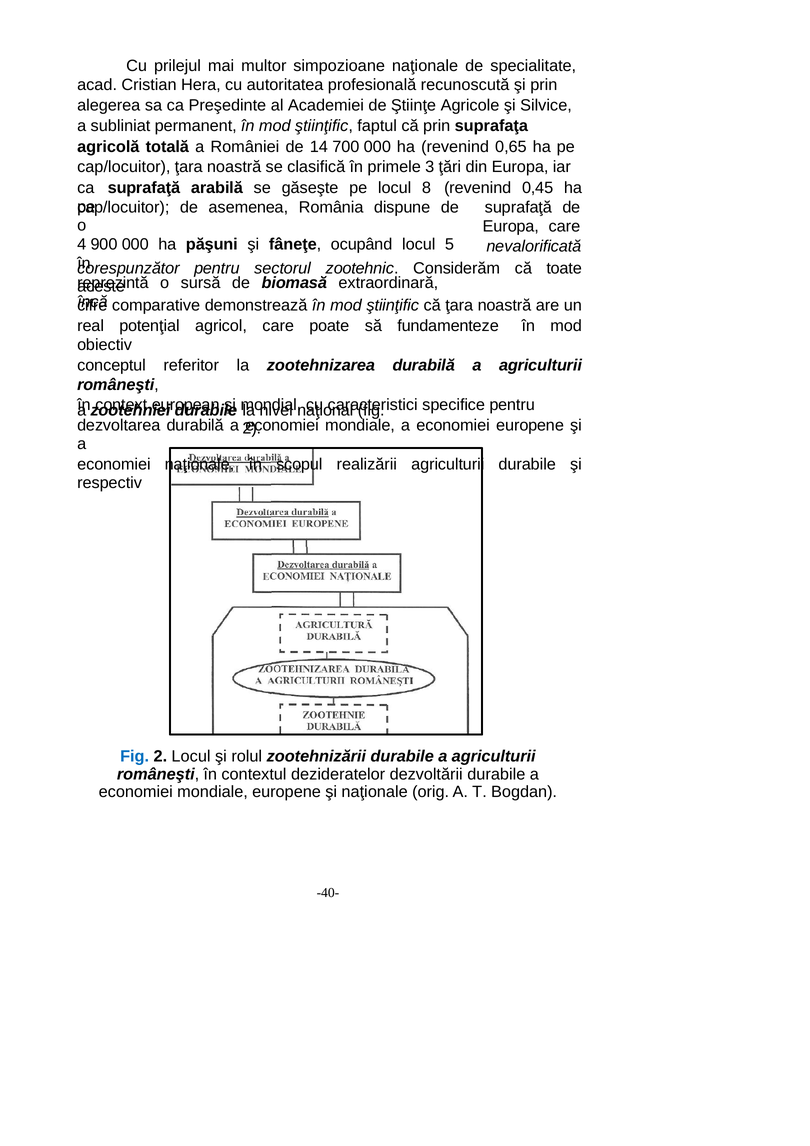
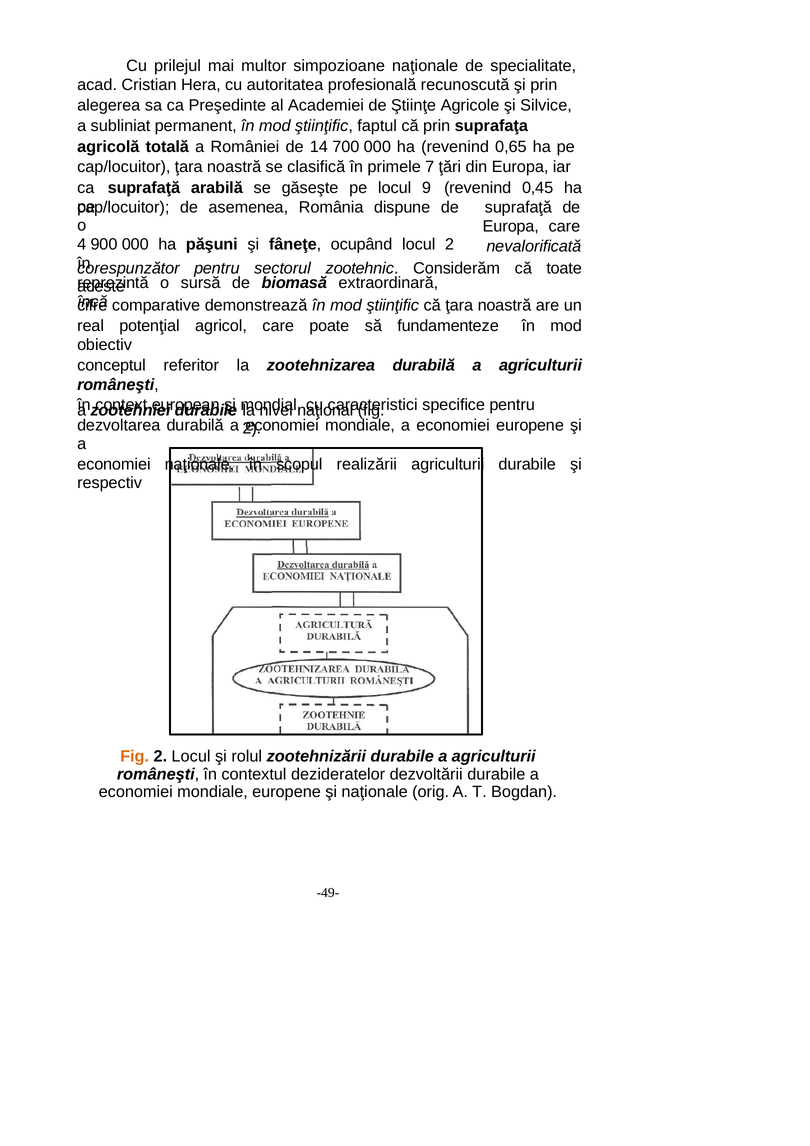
3: 3 -> 7
8: 8 -> 9
locul 5: 5 -> 2
Fig at (135, 757) colour: blue -> orange
-40-: -40- -> -49-
